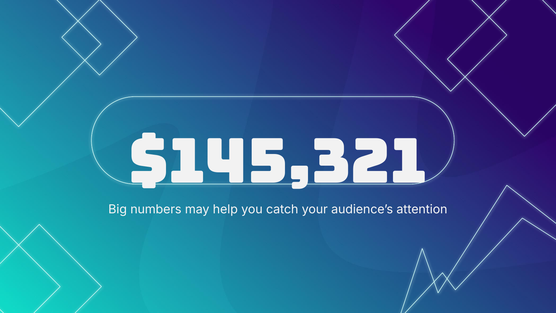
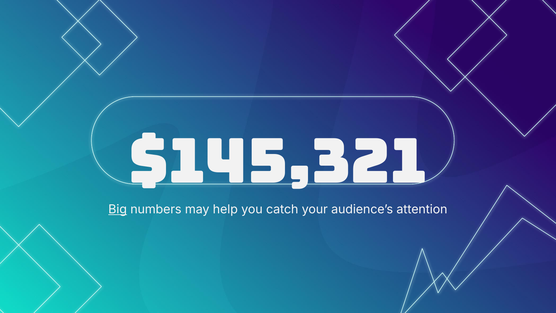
Big underline: none -> present
